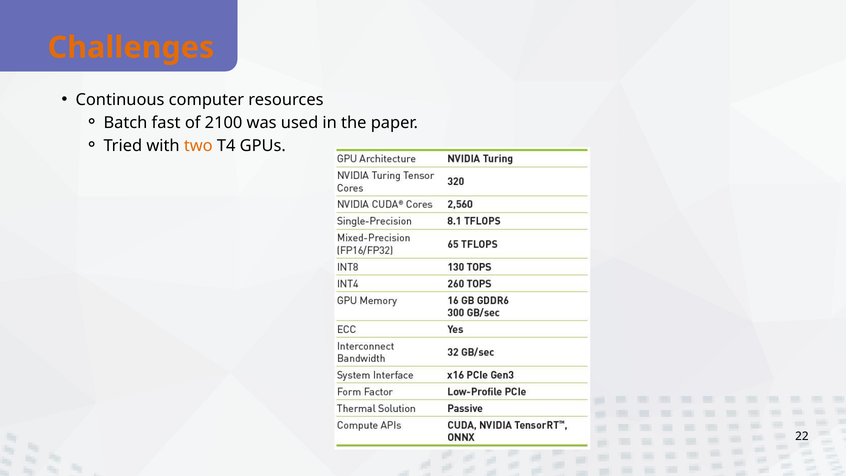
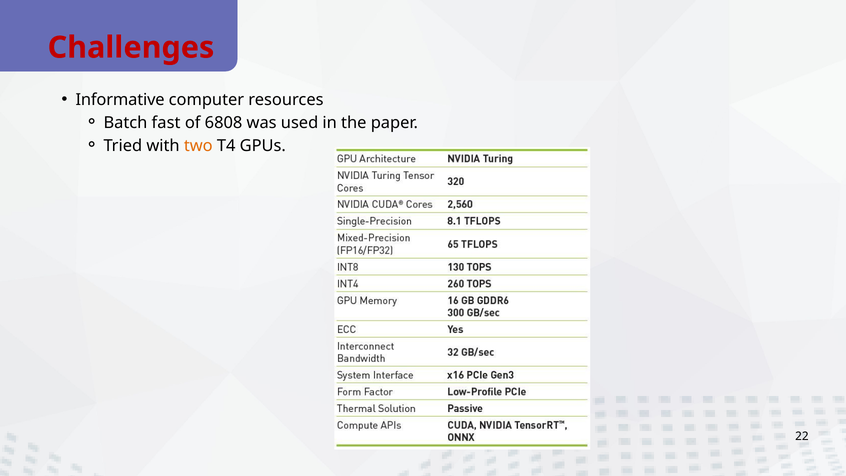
Challenges colour: orange -> red
Continuous: Continuous -> Informative
2100: 2100 -> 6808
